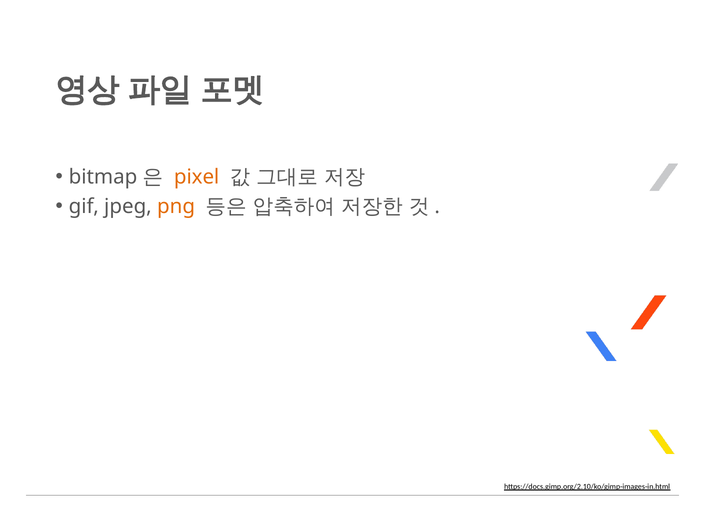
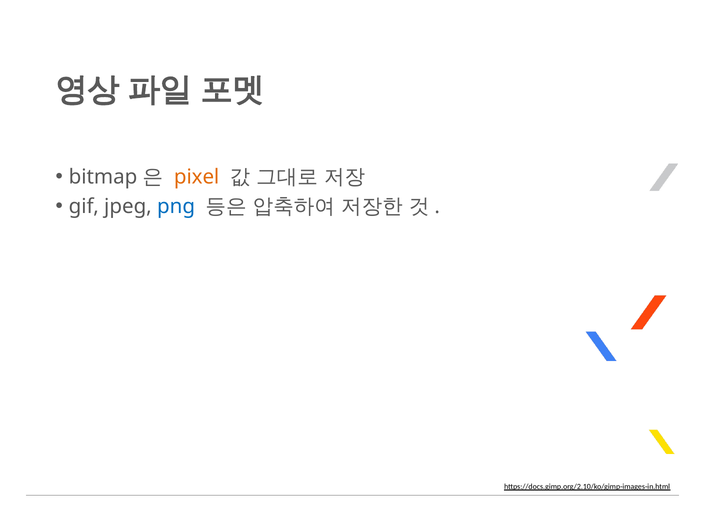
png colour: orange -> blue
